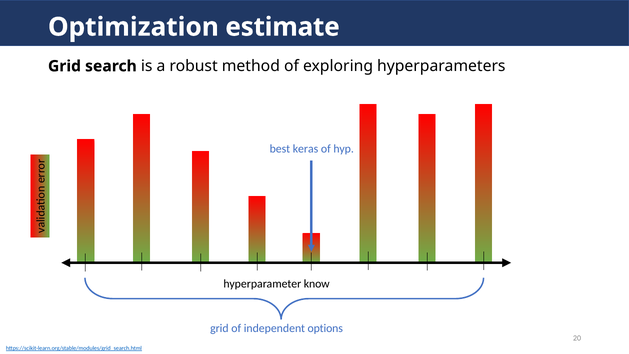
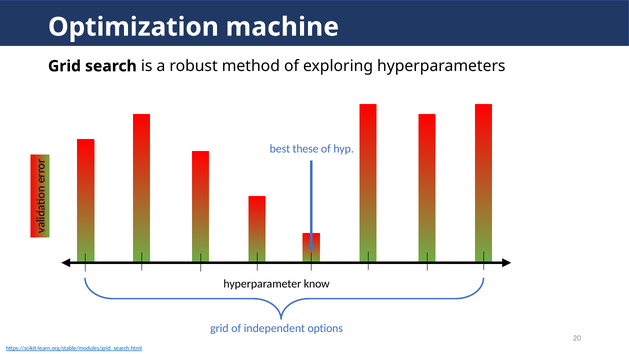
estimate: estimate -> machine
keras: keras -> these
